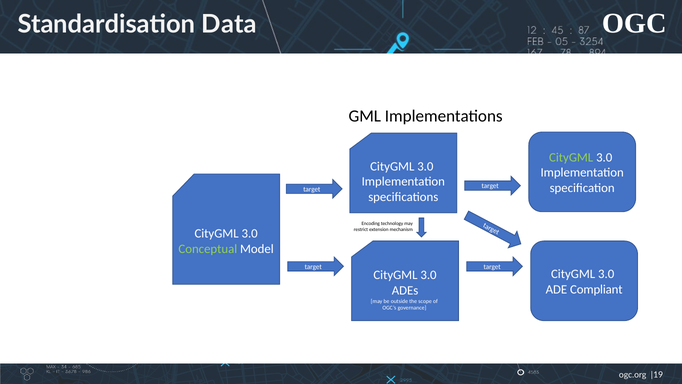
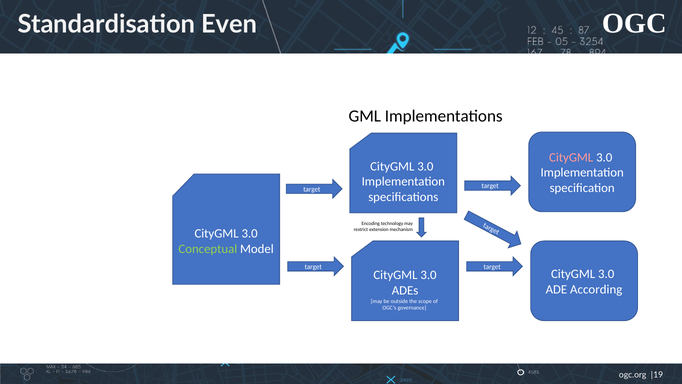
Data: Data -> Even
CityGML at (571, 157) colour: light green -> pink
Compliant: Compliant -> According
